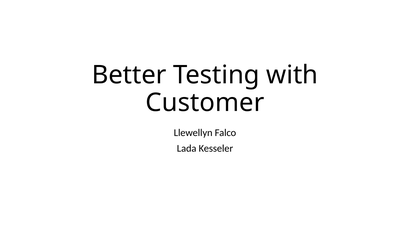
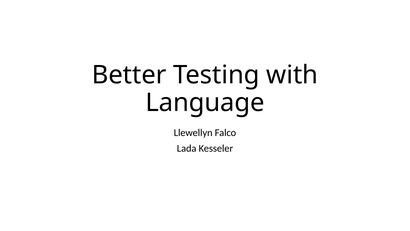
Customer: Customer -> Language
